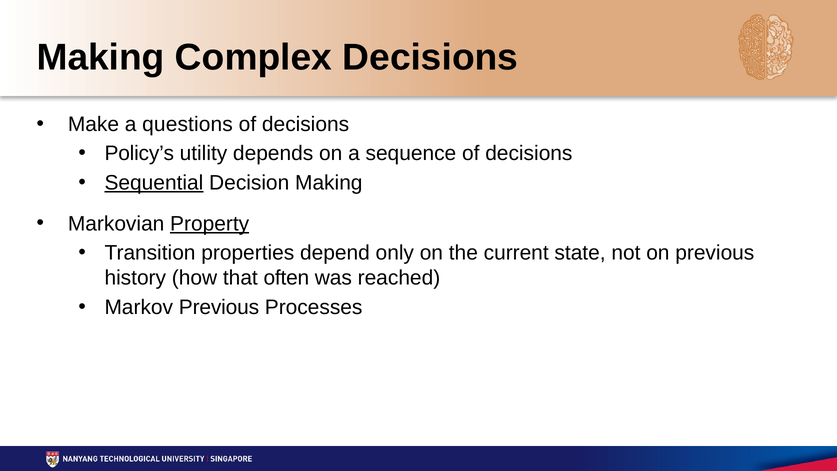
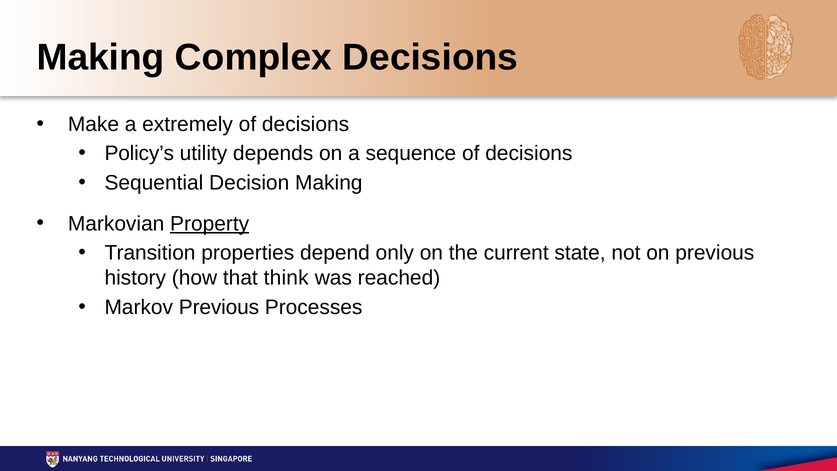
questions: questions -> extremely
Sequential underline: present -> none
often: often -> think
